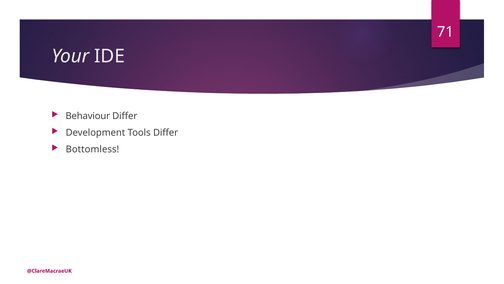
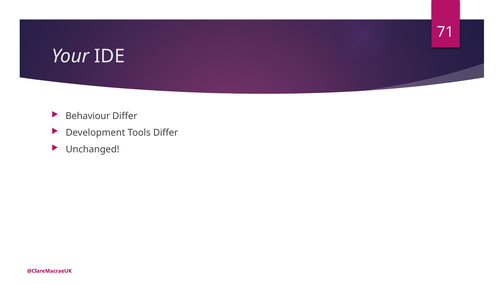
Bottomless: Bottomless -> Unchanged
